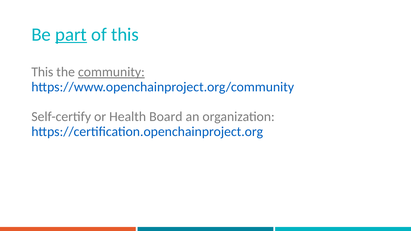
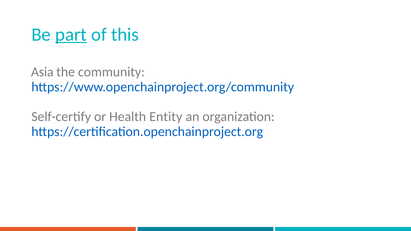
This at (42, 72): This -> Asia
community underline: present -> none
Board: Board -> Entity
